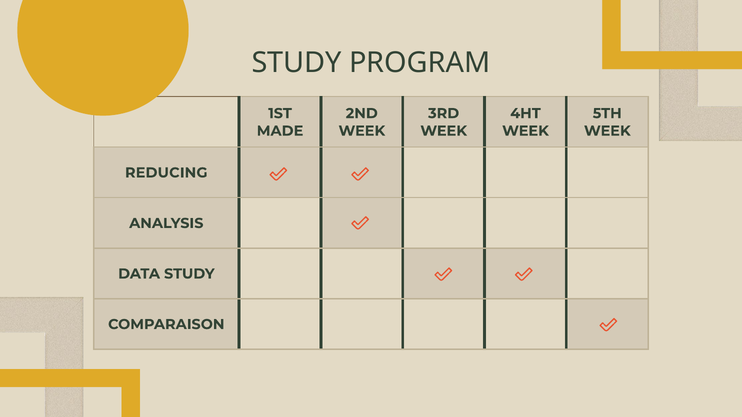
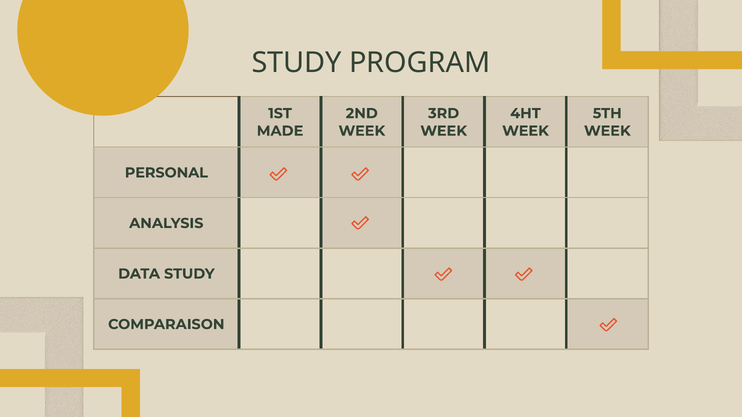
REDUCING: REDUCING -> PERSONAL
